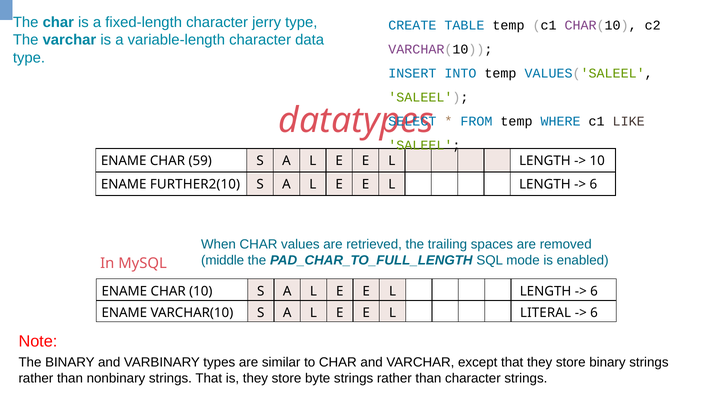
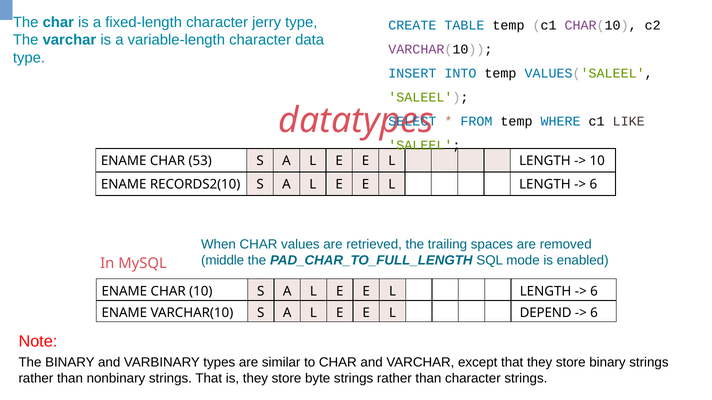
59: 59 -> 53
FURTHER2(10: FURTHER2(10 -> RECORDS2(10
LITERAL: LITERAL -> DEPEND
